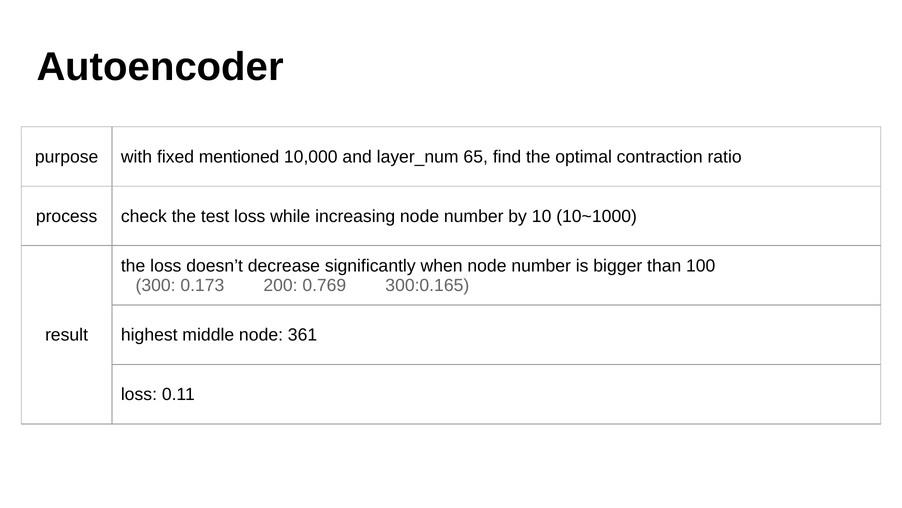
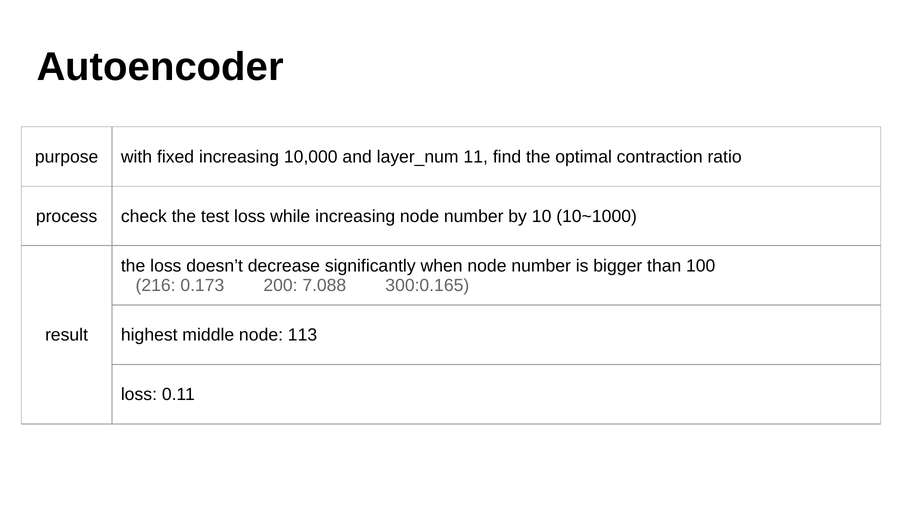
fixed mentioned: mentioned -> increasing
65: 65 -> 11
300: 300 -> 216
0.769: 0.769 -> 7.088
361: 361 -> 113
